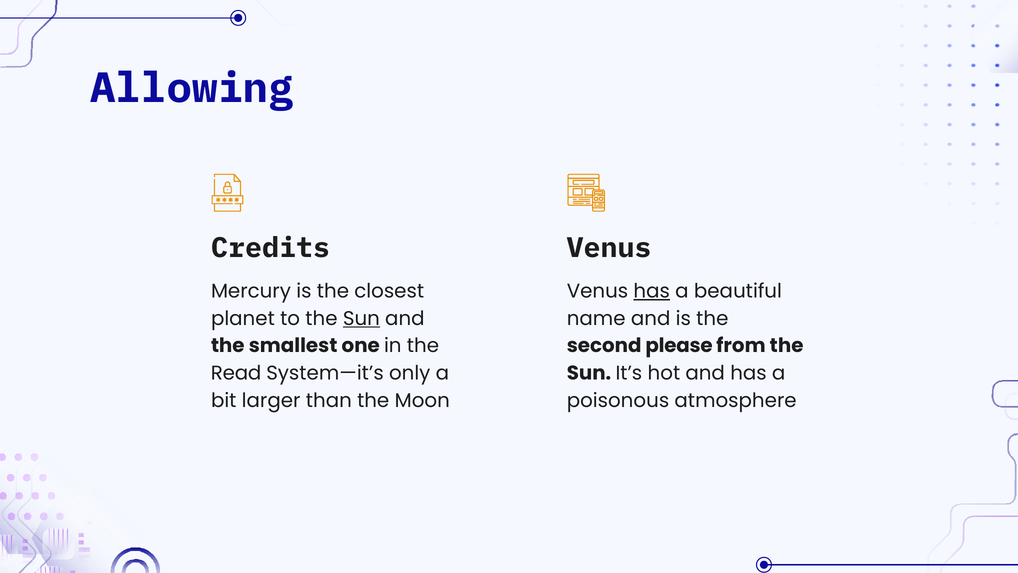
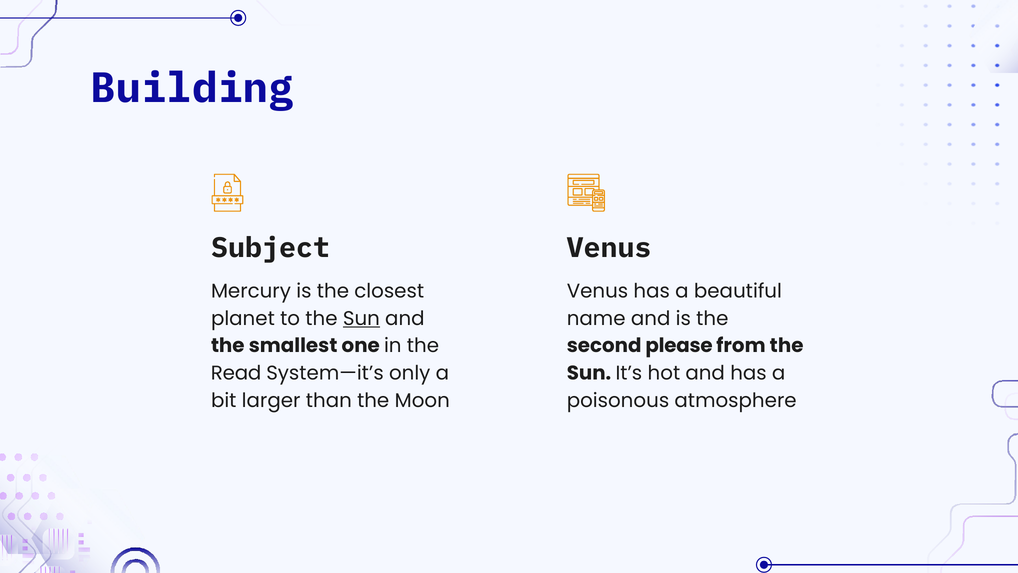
Allowing: Allowing -> Building
Credits: Credits -> Subject
has at (652, 291) underline: present -> none
